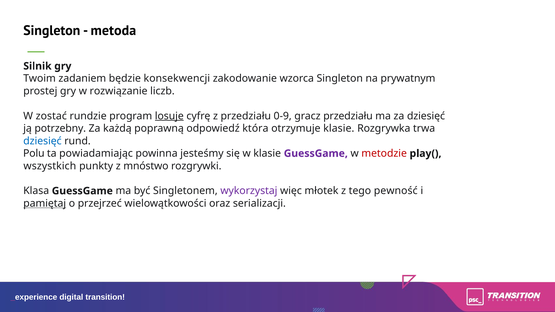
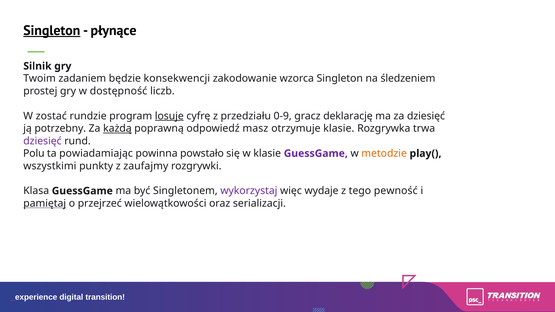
Singleton at (52, 31) underline: none -> present
metoda: metoda -> płynące
prywatnym: prywatnym -> śledzeniem
rozwiązanie: rozwiązanie -> dostępność
gracz przedziału: przedziału -> deklarację
każdą underline: none -> present
która: która -> masz
dziesięć at (42, 141) colour: blue -> purple
jesteśmy: jesteśmy -> powstało
metodzie colour: red -> orange
wszystkich: wszystkich -> wszystkimi
mnóstwo: mnóstwo -> zaufajmy
młotek: młotek -> wydaje
